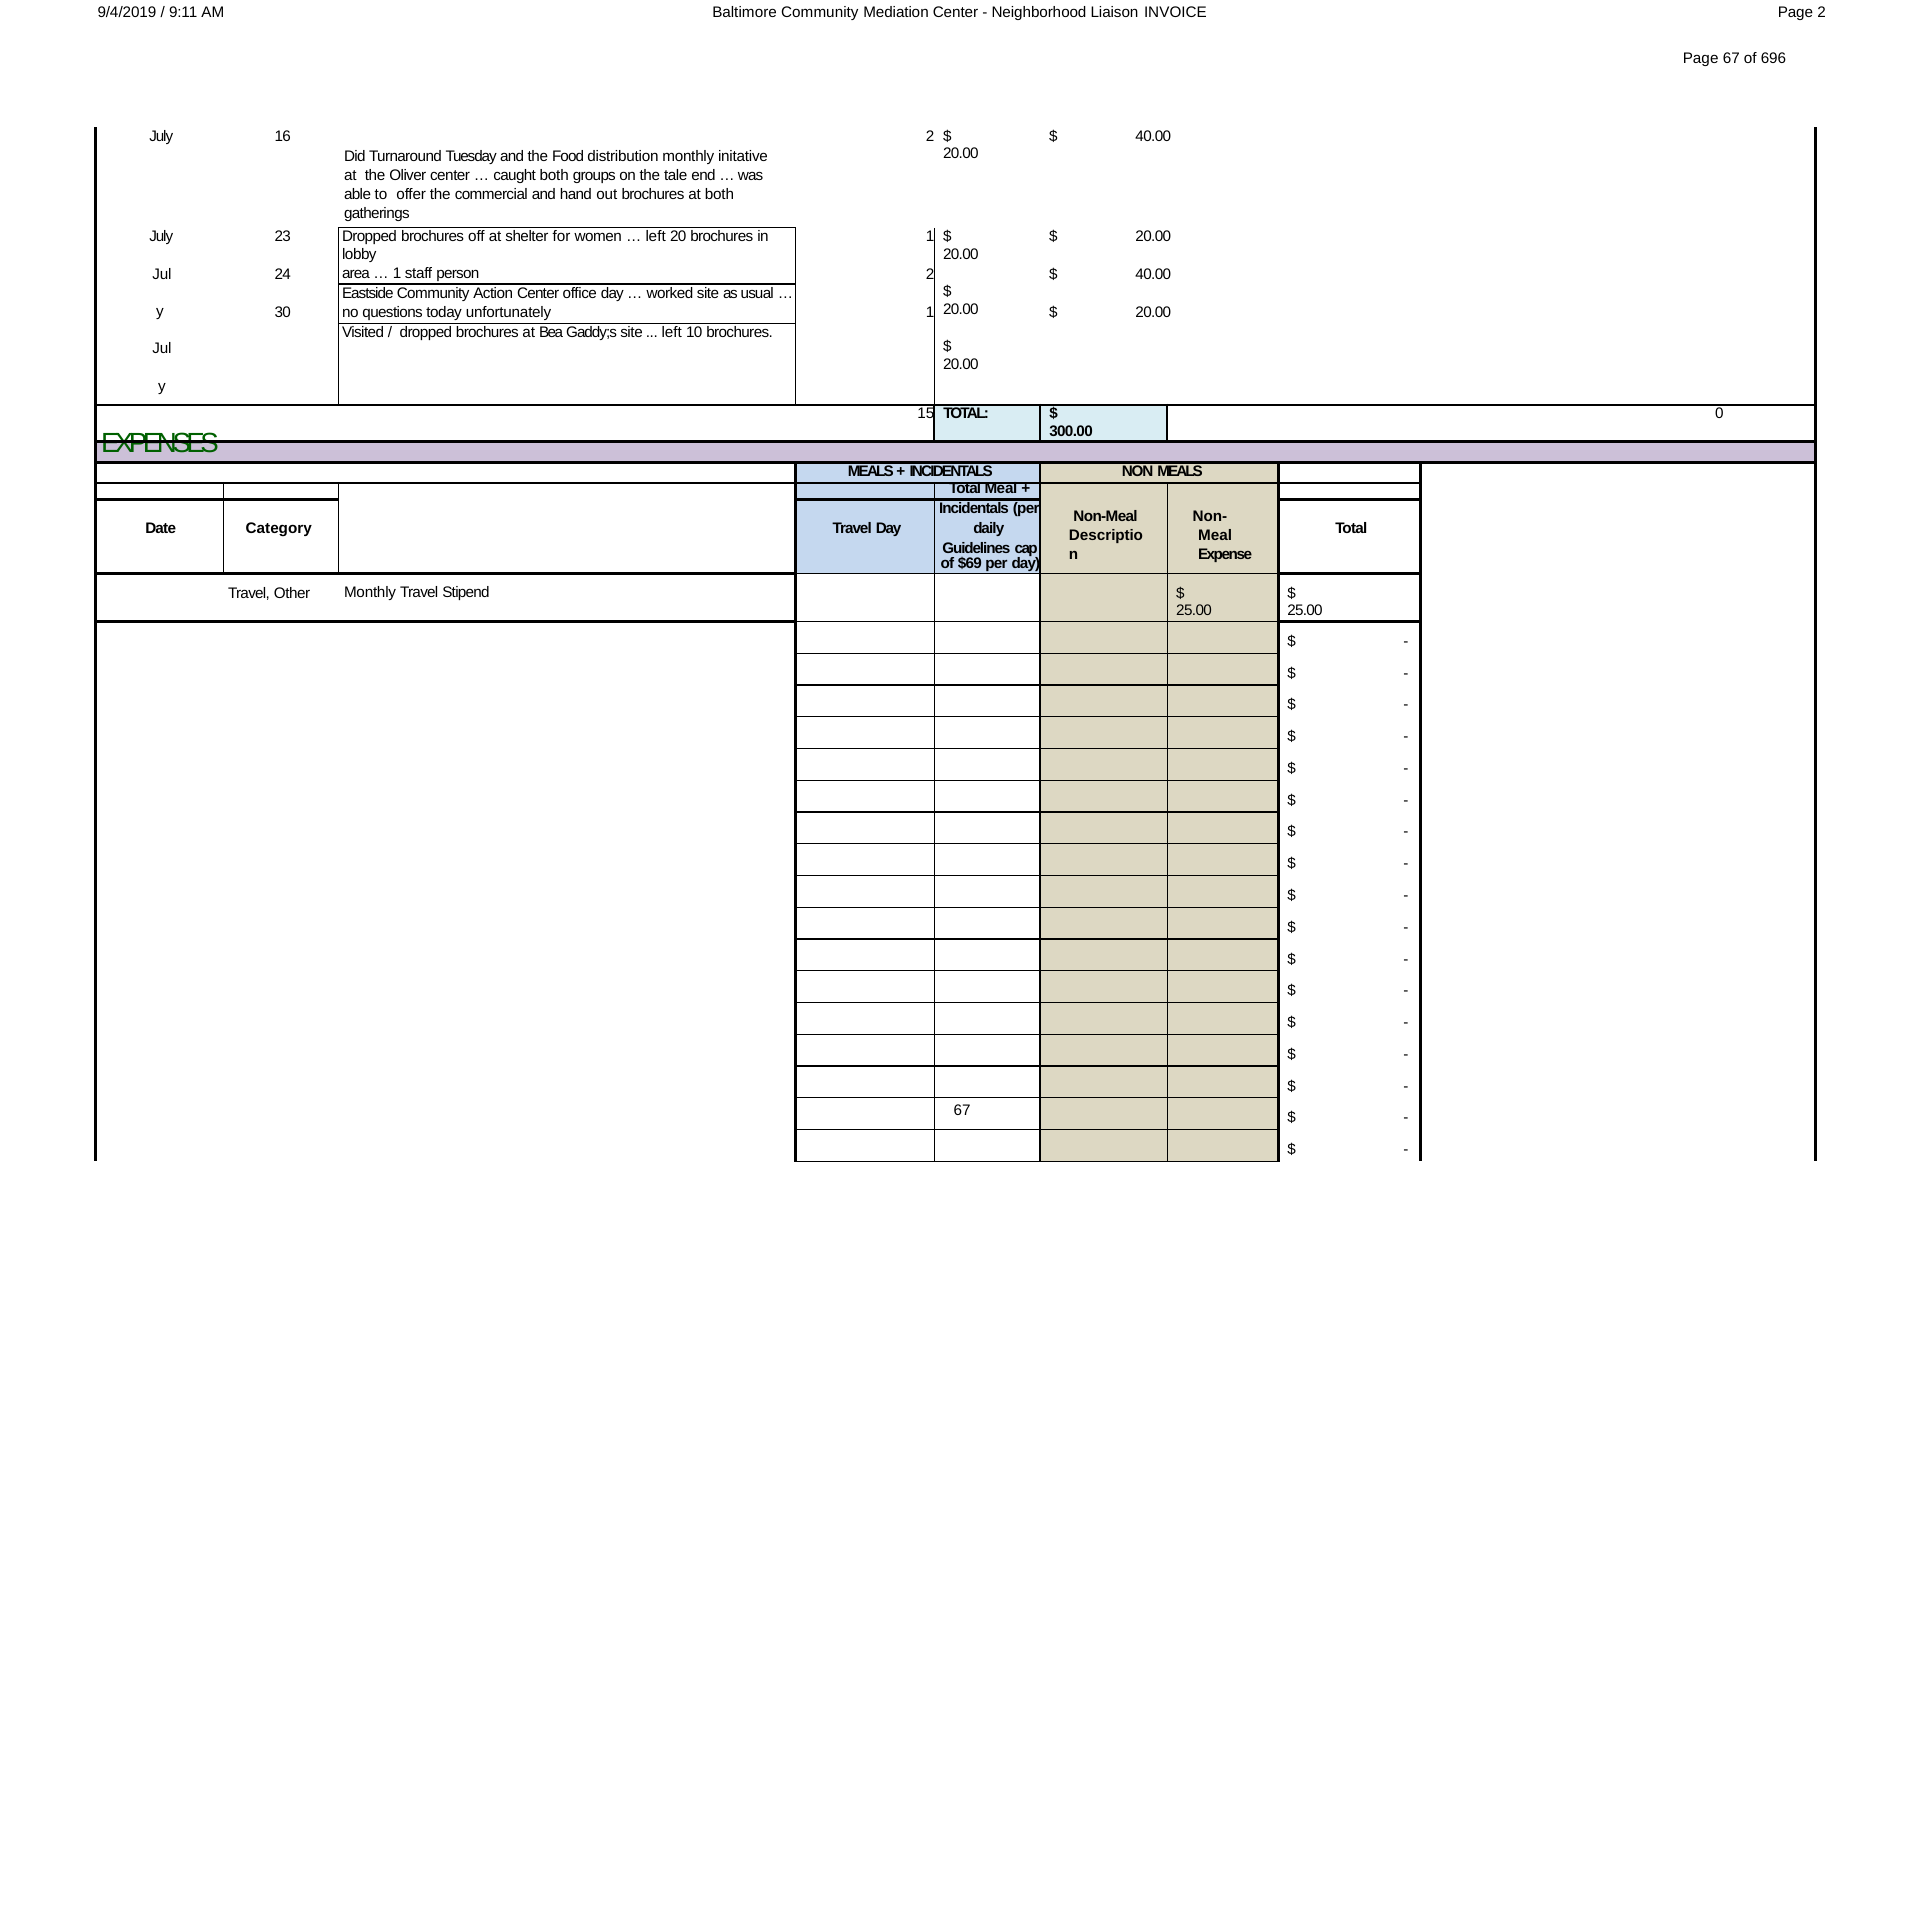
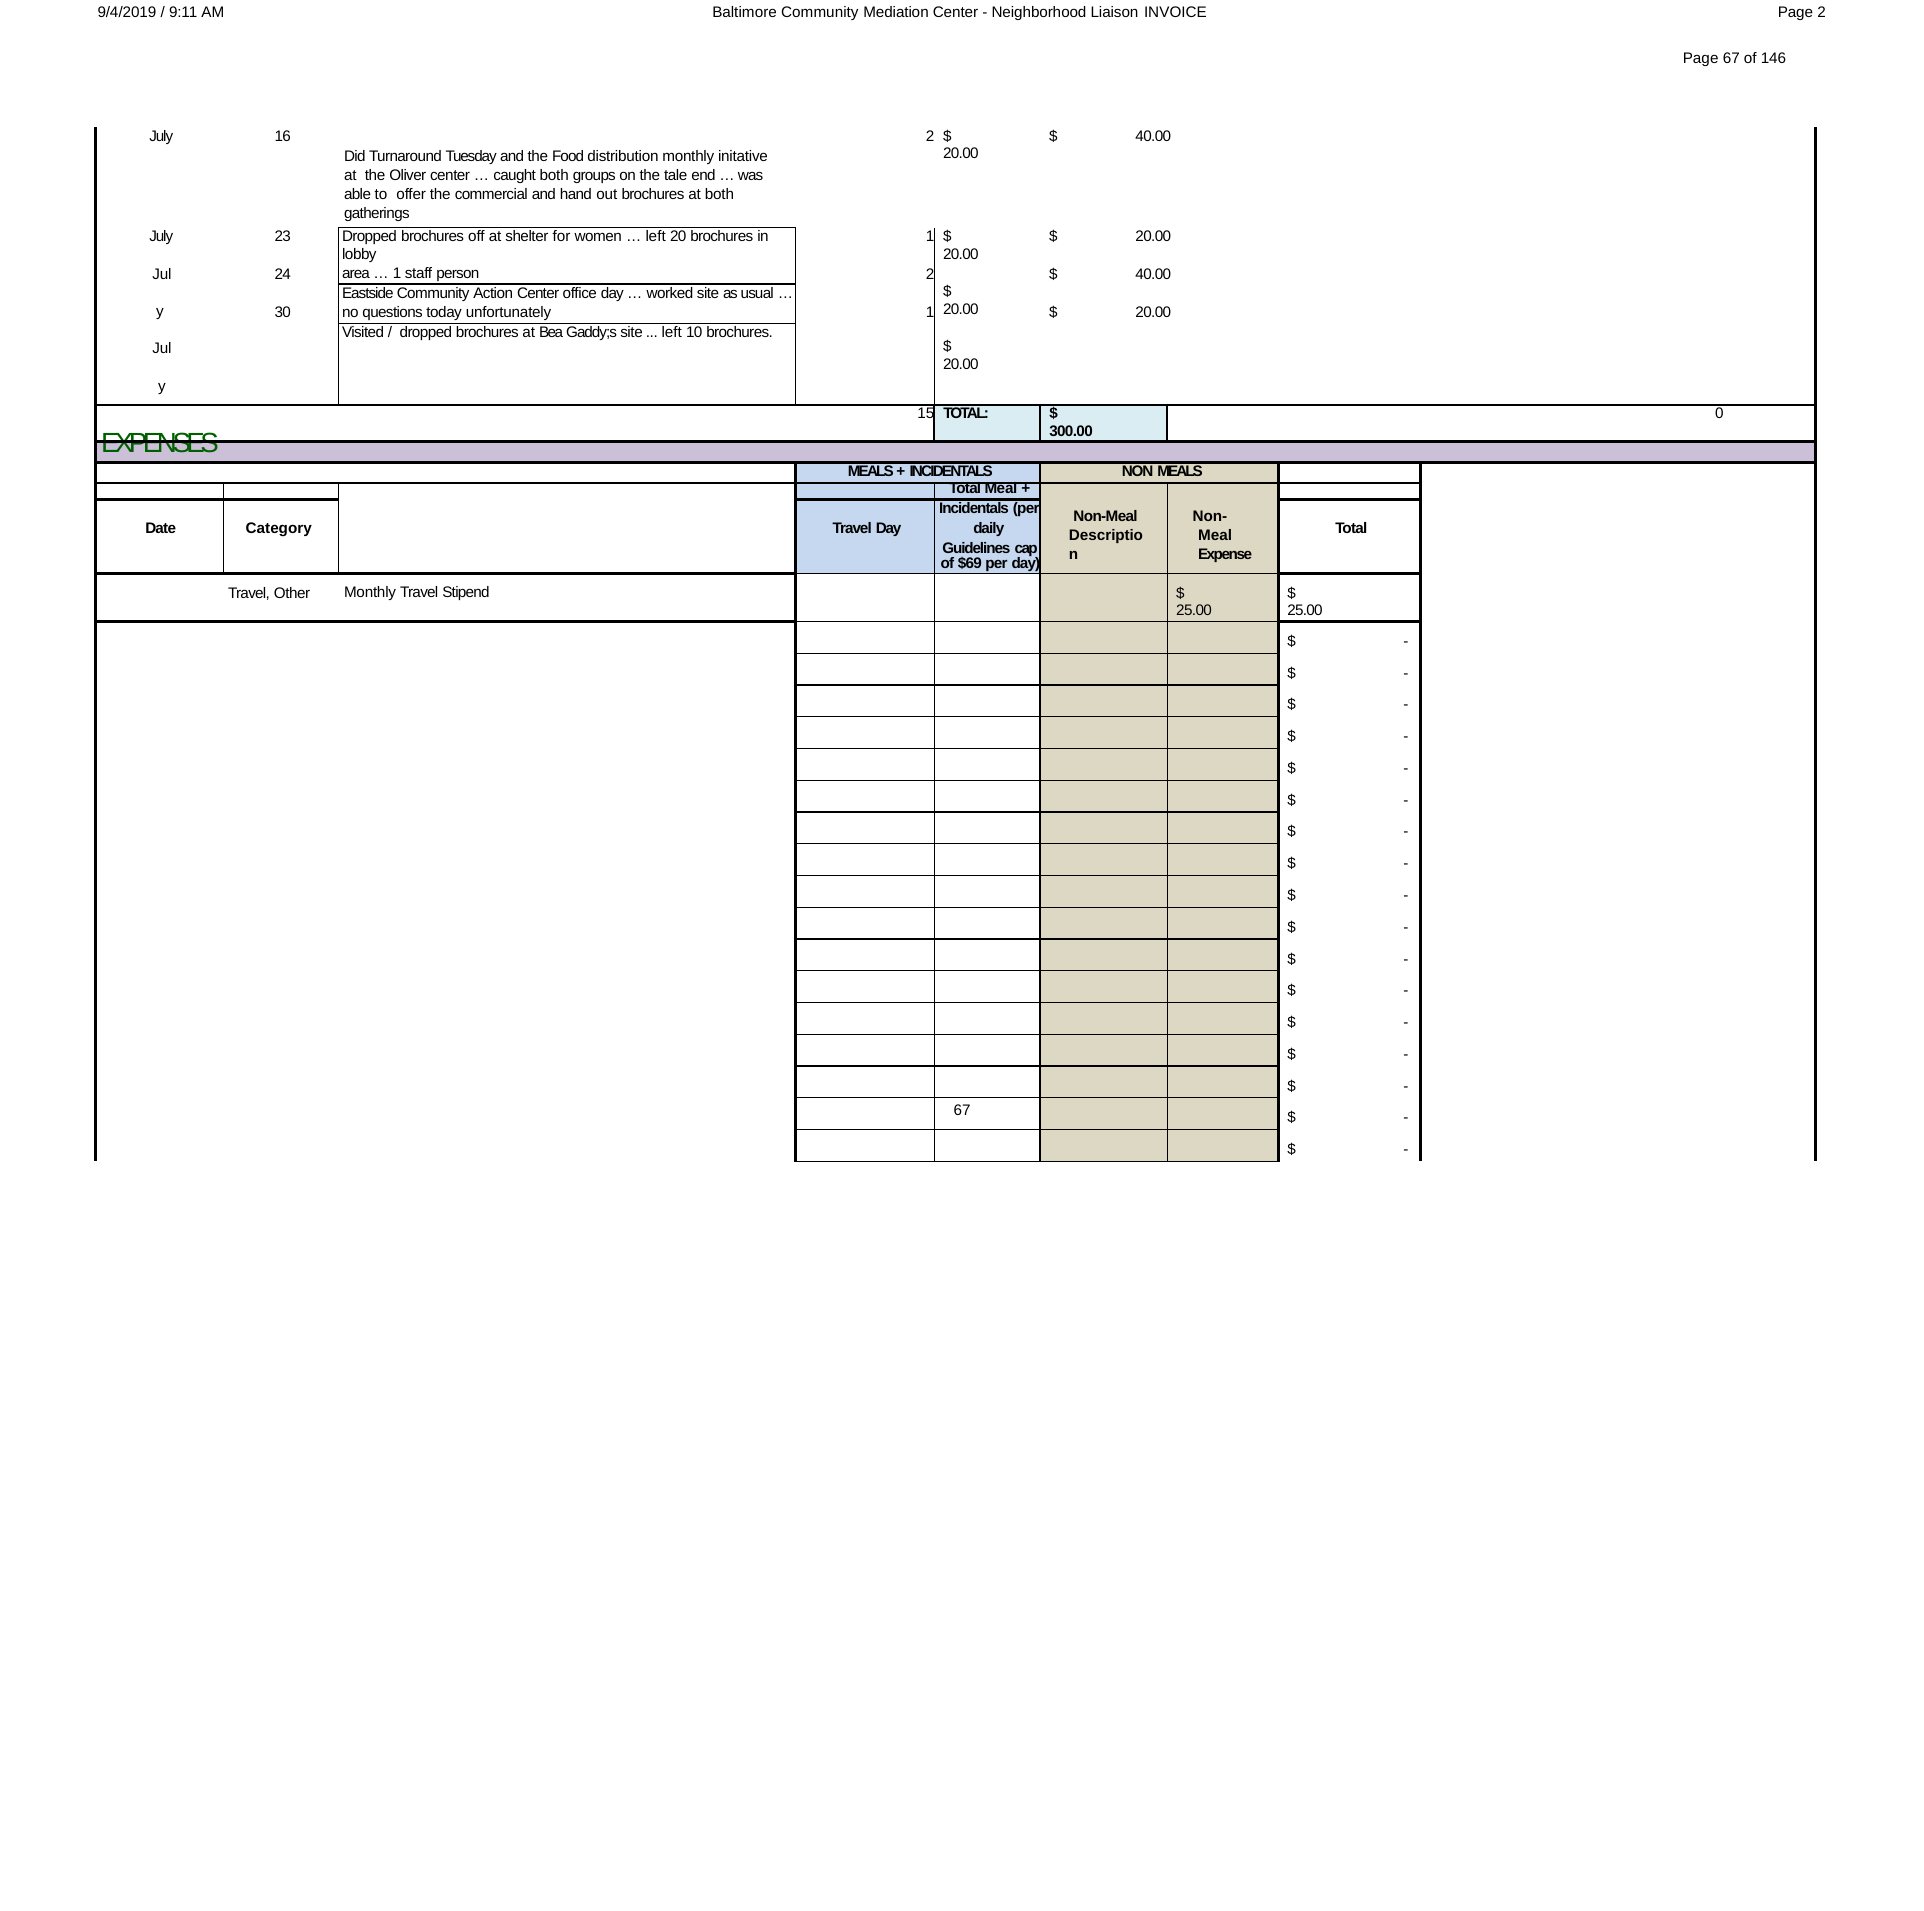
696: 696 -> 146
